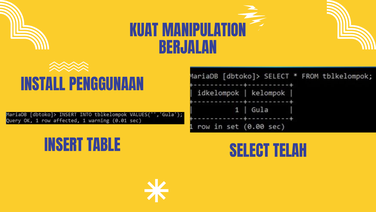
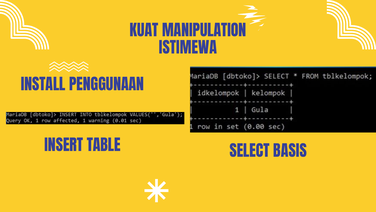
BERJALAN: BERJALAN -> ISTIMEWA
TELAH: TELAH -> BASIS
